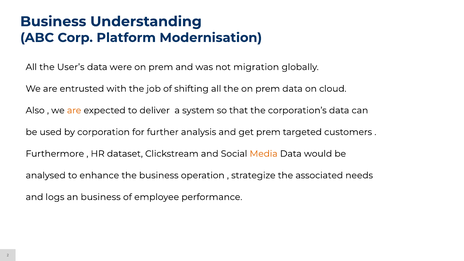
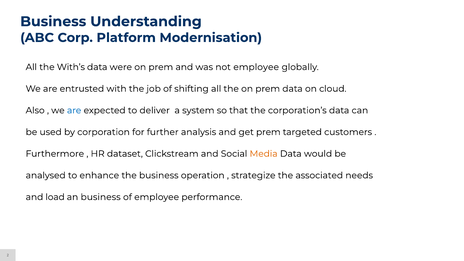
User’s: User’s -> With’s
not migration: migration -> employee
are at (74, 110) colour: orange -> blue
logs: logs -> load
